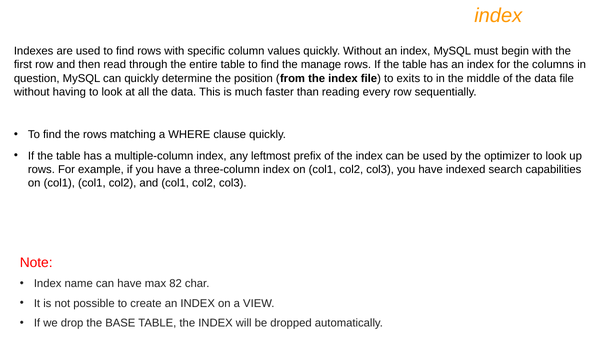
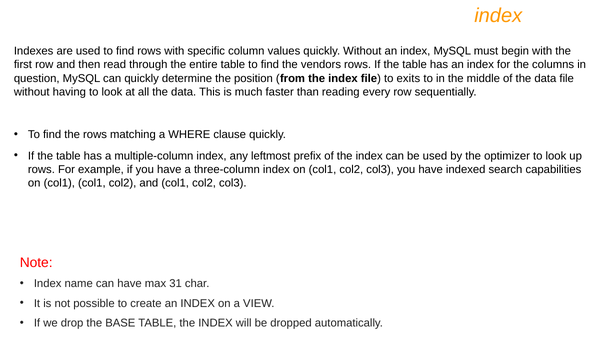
manage: manage -> vendors
82: 82 -> 31
